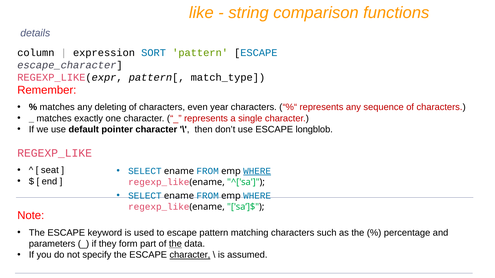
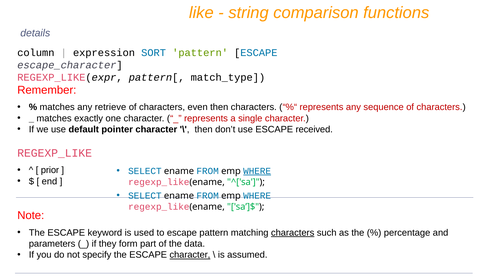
deleting: deleting -> retrieve
even year: year -> then
longblob: longblob -> received
seat: seat -> prior
characters at (293, 233) underline: none -> present
the at (175, 244) underline: present -> none
